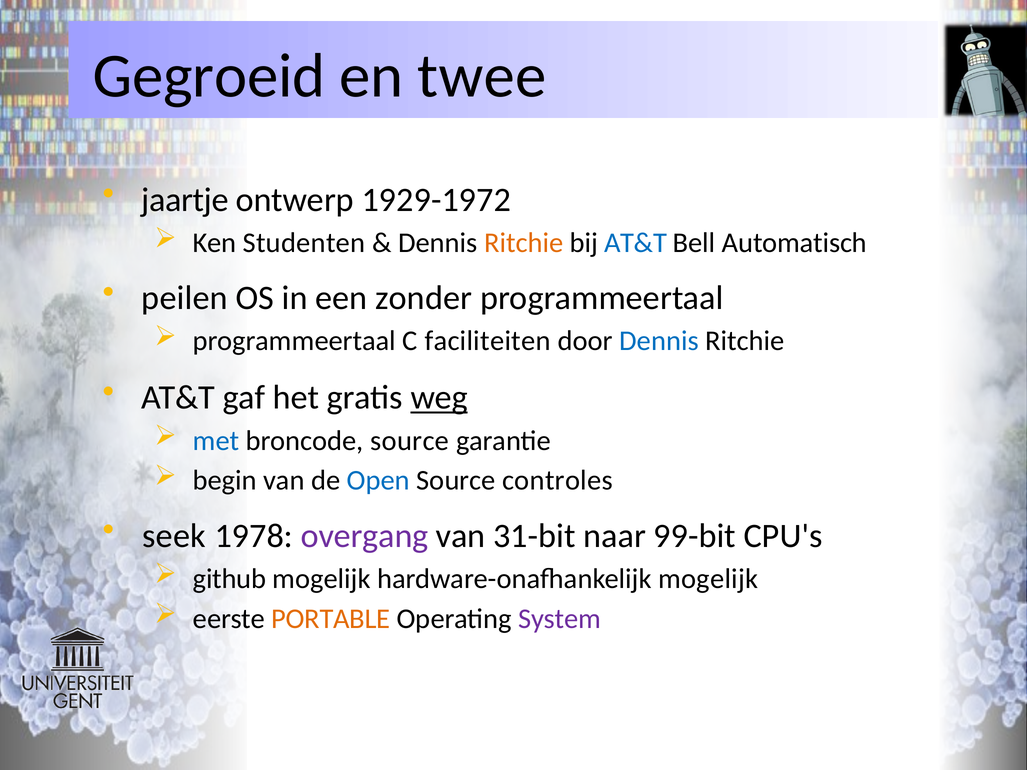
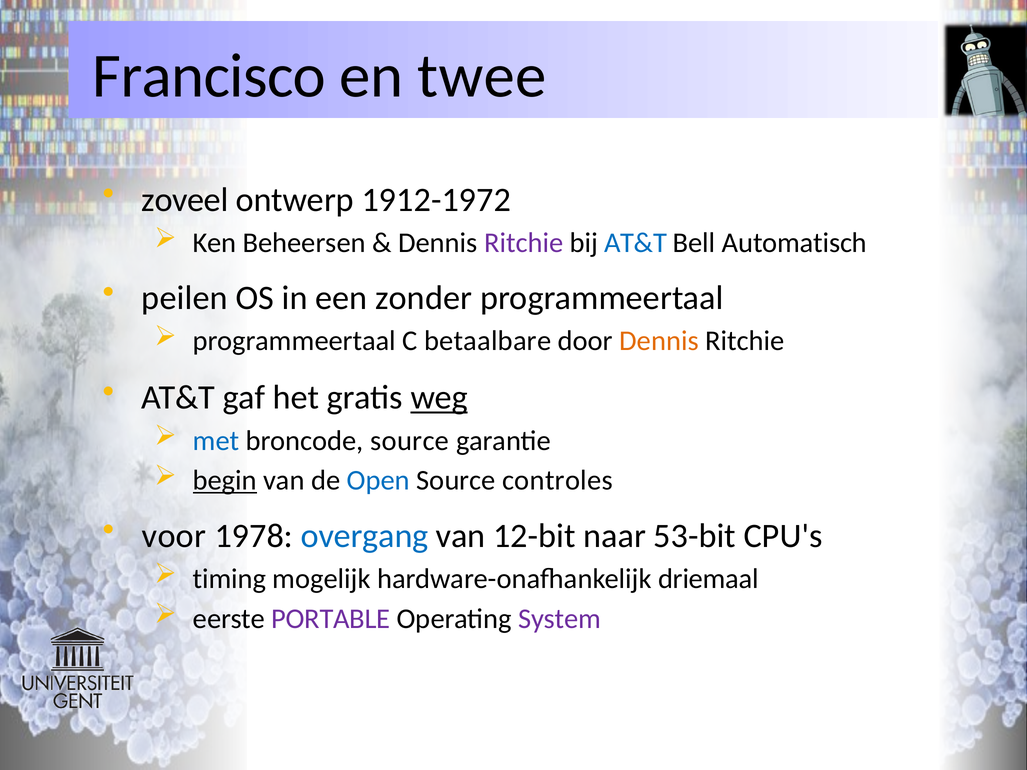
Gegroeid: Gegroeid -> Francisco
jaartje: jaartje -> zoveel
1929-1972: 1929-1972 -> 1912-1972
Studenten: Studenten -> Beheersen
Ritchie at (524, 243) colour: orange -> purple
faciliteiten: faciliteiten -> betaalbare
Dennis at (659, 341) colour: blue -> orange
begin underline: none -> present
seek: seek -> voor
overgang colour: purple -> blue
31-bit: 31-bit -> 12-bit
99-bit: 99-bit -> 53-bit
github: github -> timing
hardware-onafhankelijk mogelijk: mogelijk -> driemaal
PORTABLE colour: orange -> purple
